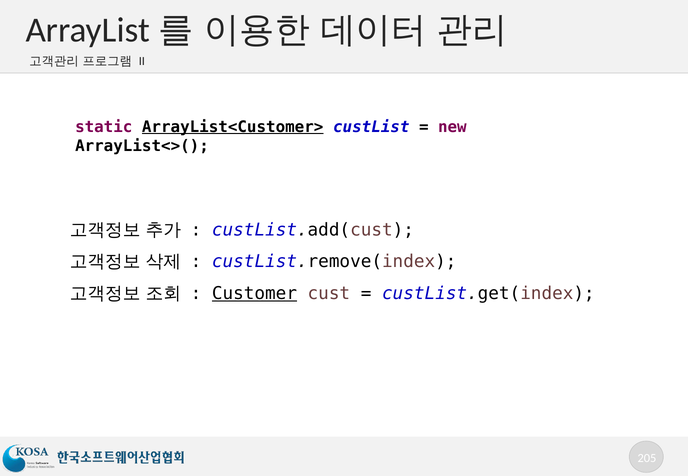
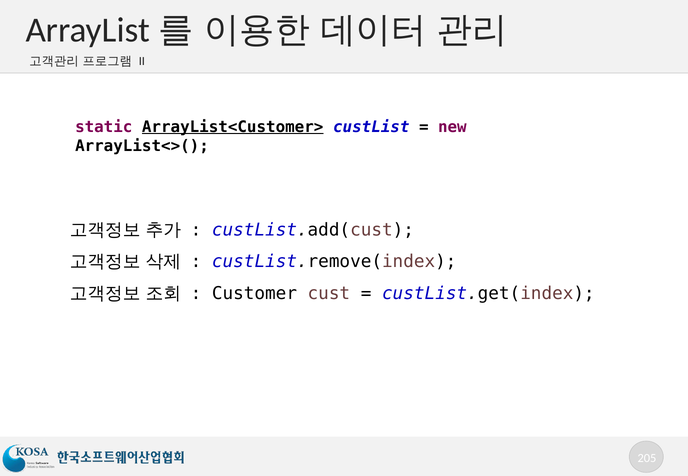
Customer underline: present -> none
